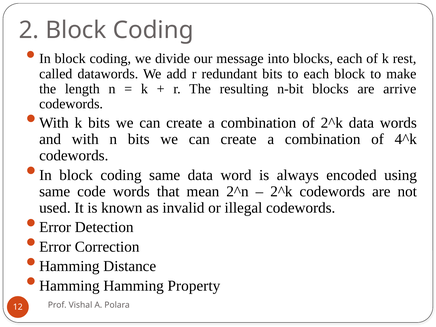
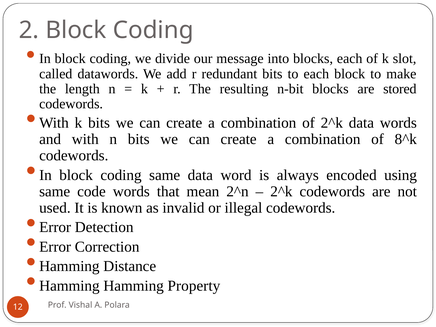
rest: rest -> slot
arrive: arrive -> stored
4^k: 4^k -> 8^k
